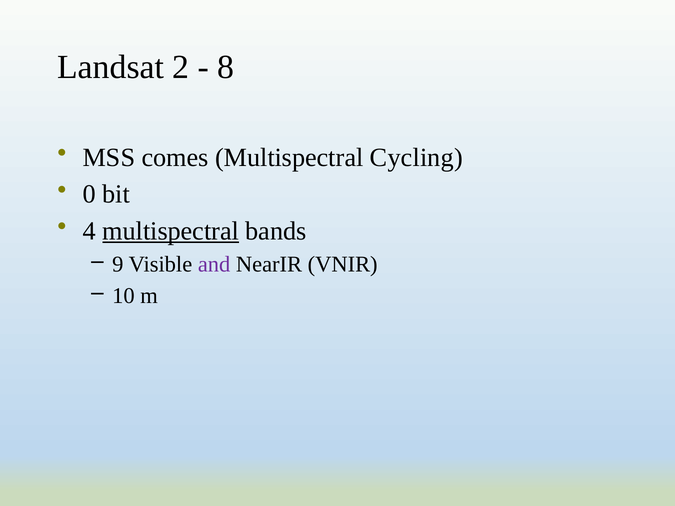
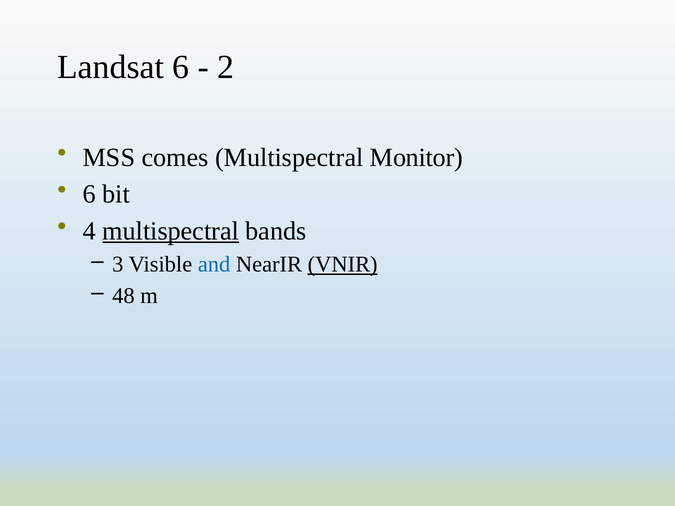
Landsat 2: 2 -> 6
8: 8 -> 2
Cycling: Cycling -> Monitor
0 at (89, 194): 0 -> 6
9: 9 -> 3
and colour: purple -> blue
VNIR underline: none -> present
10: 10 -> 48
